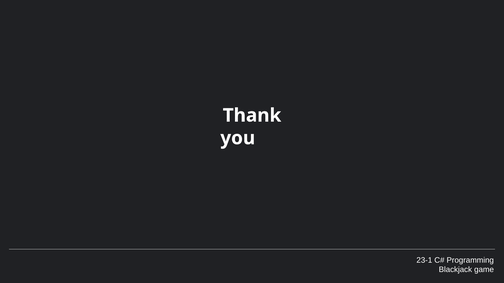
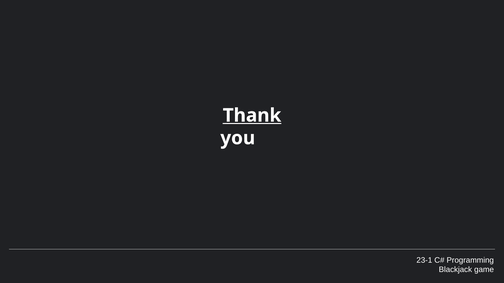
Thank underline: none -> present
